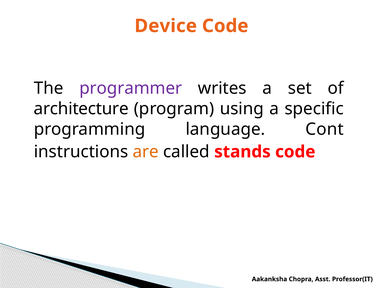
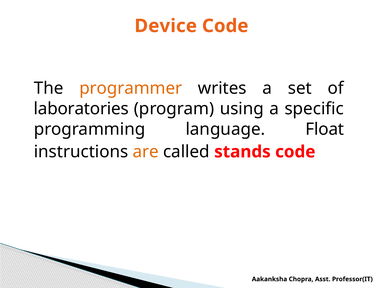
programmer colour: purple -> orange
architecture: architecture -> laboratories
Cont: Cont -> Float
